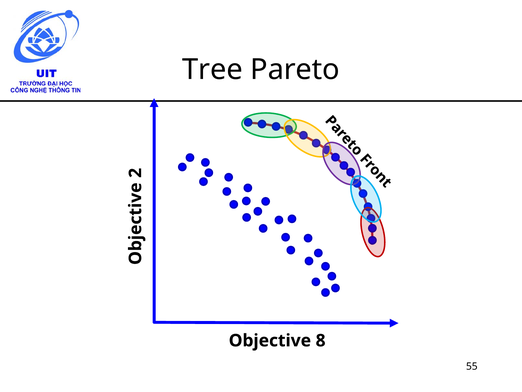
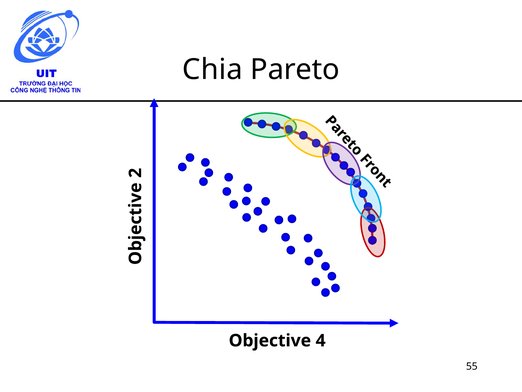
Tree: Tree -> Chia
8: 8 -> 4
